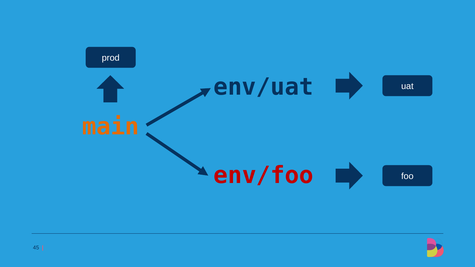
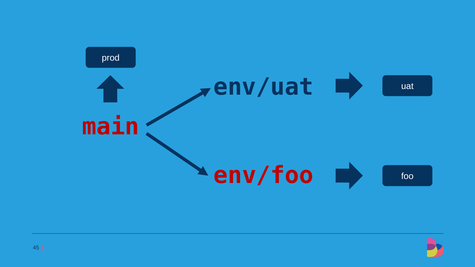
main colour: orange -> red
